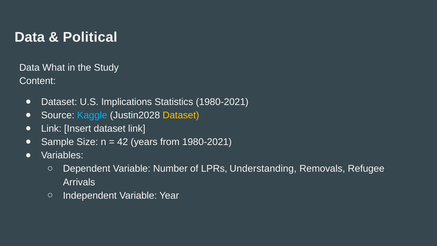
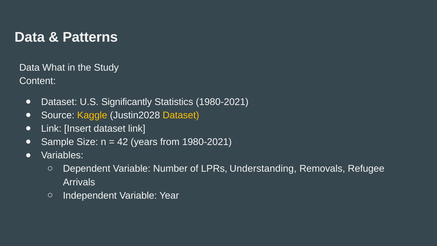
Political: Political -> Patterns
Implications: Implications -> Significantly
Kaggle colour: light blue -> yellow
